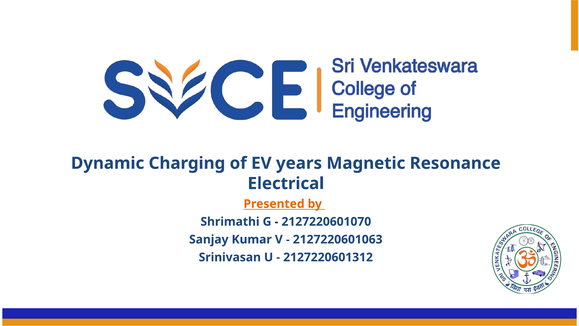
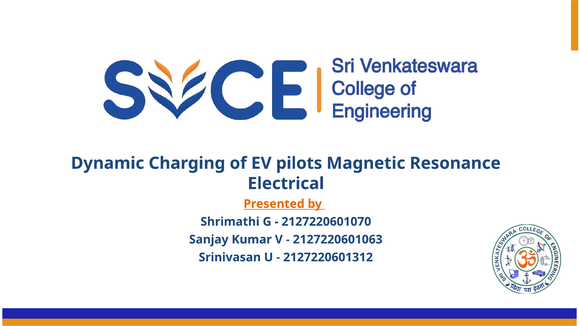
years: years -> pilots
